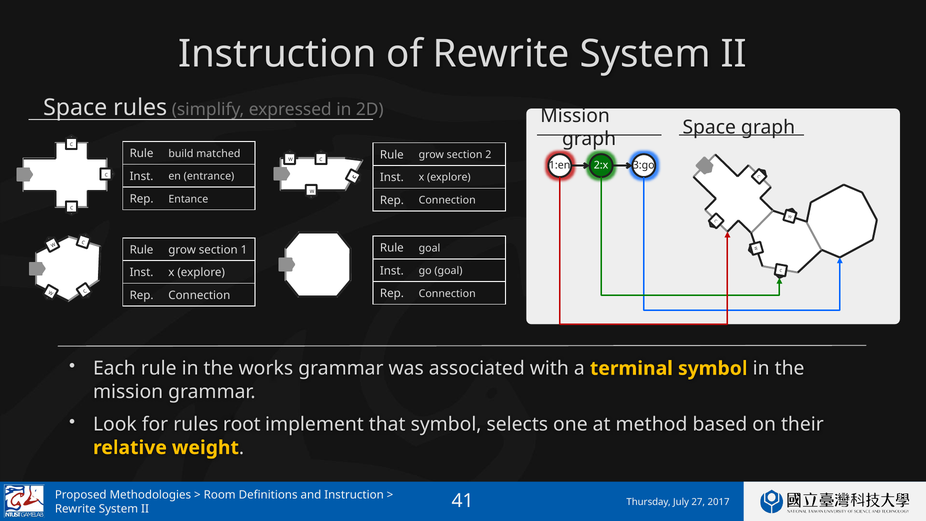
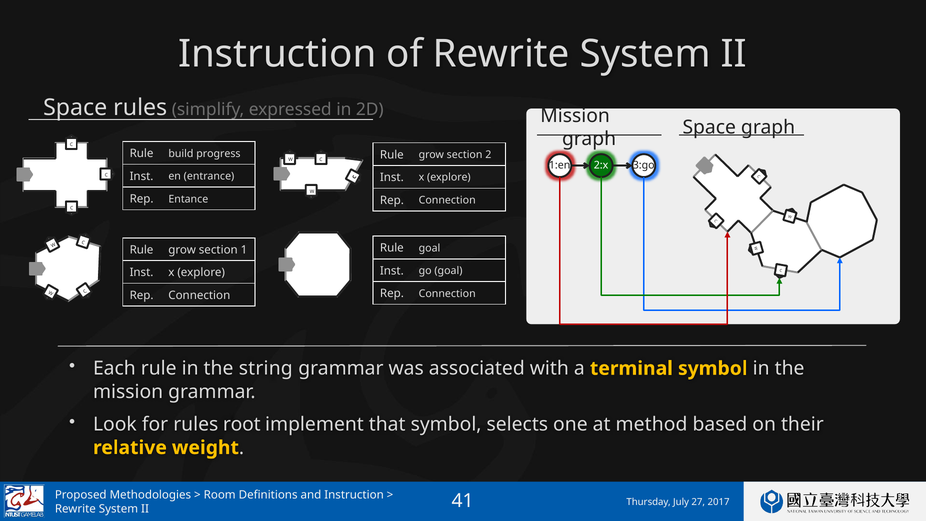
matched: matched -> progress
works: works -> string
